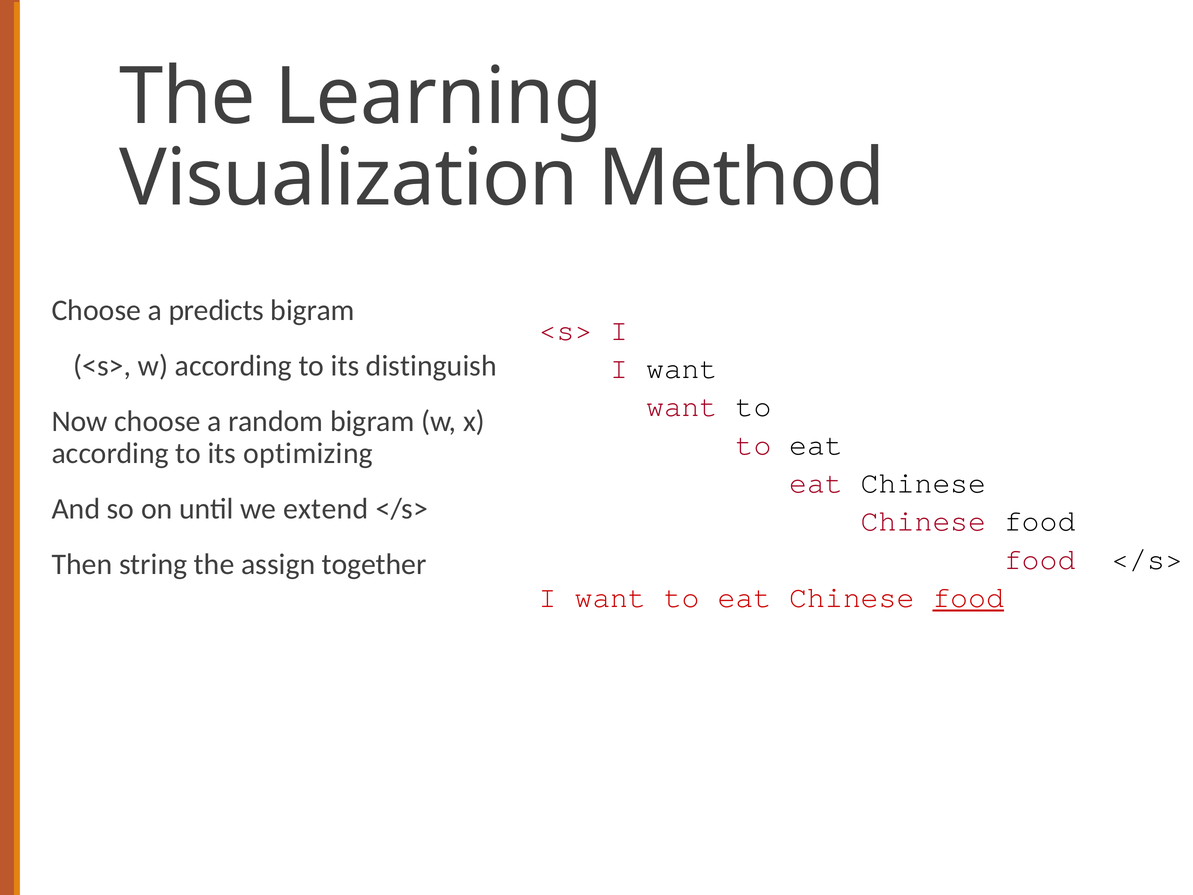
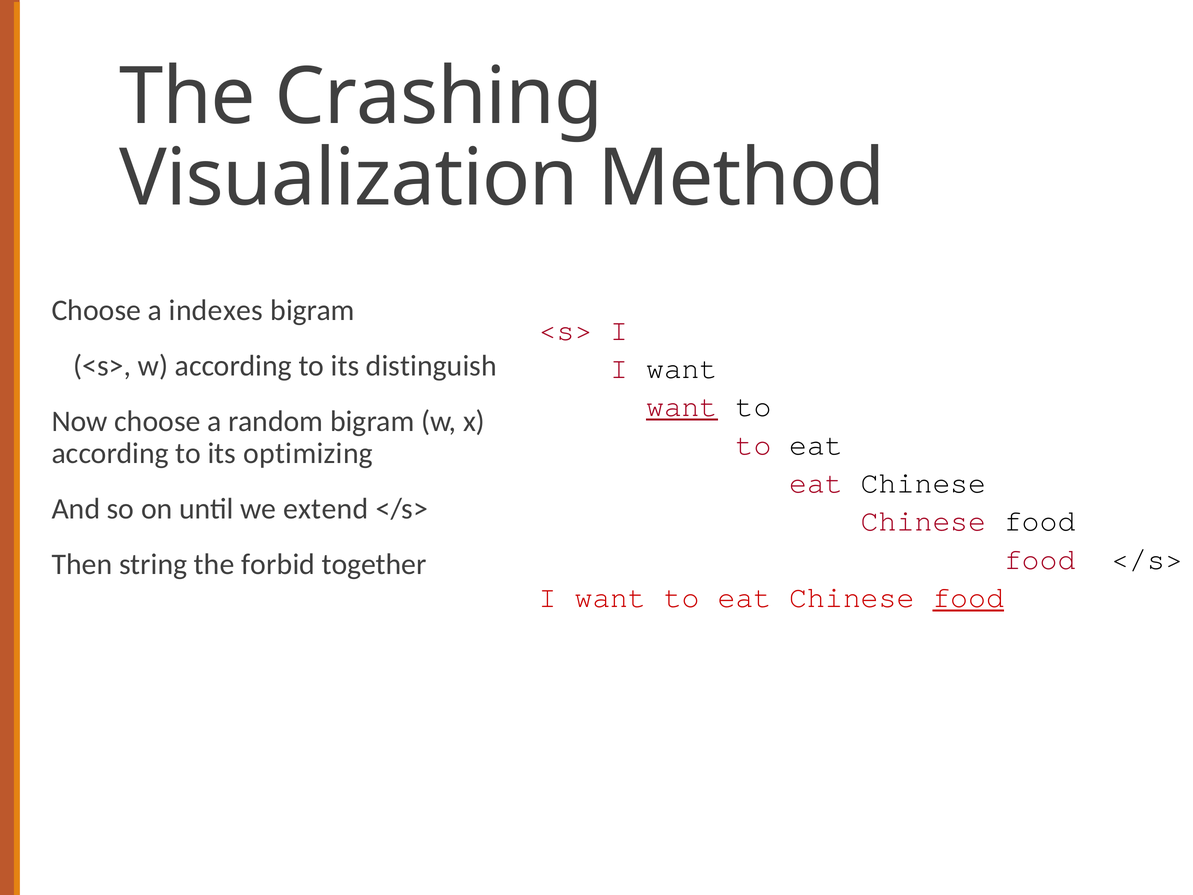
Learning: Learning -> Crashing
predicts: predicts -> indexes
want at (682, 406) underline: none -> present
assign: assign -> forbid
